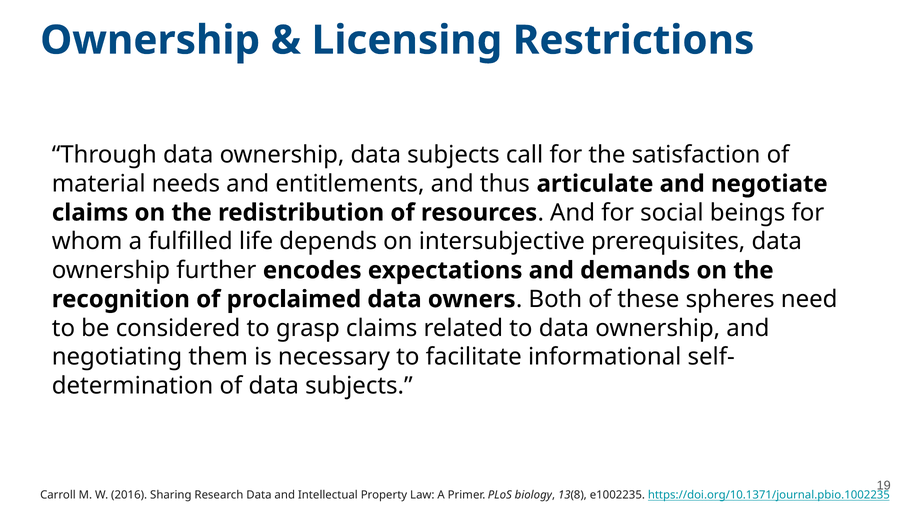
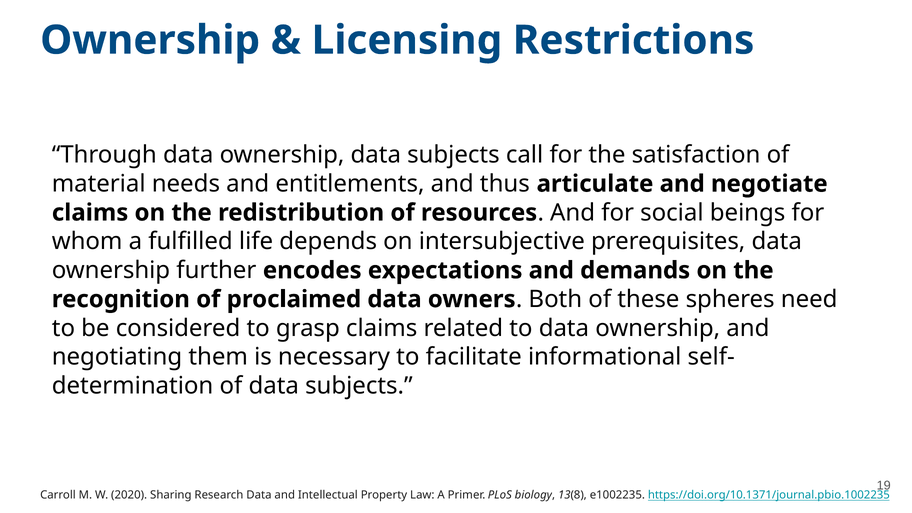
2016: 2016 -> 2020
